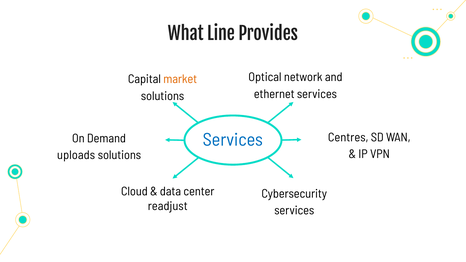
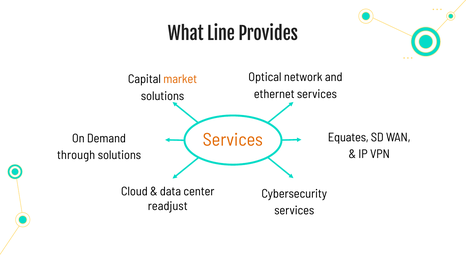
Centres: Centres -> Equates
Services at (233, 140) colour: blue -> orange
uploads: uploads -> through
